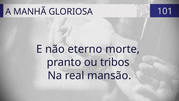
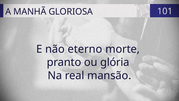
tribos: tribos -> glória
